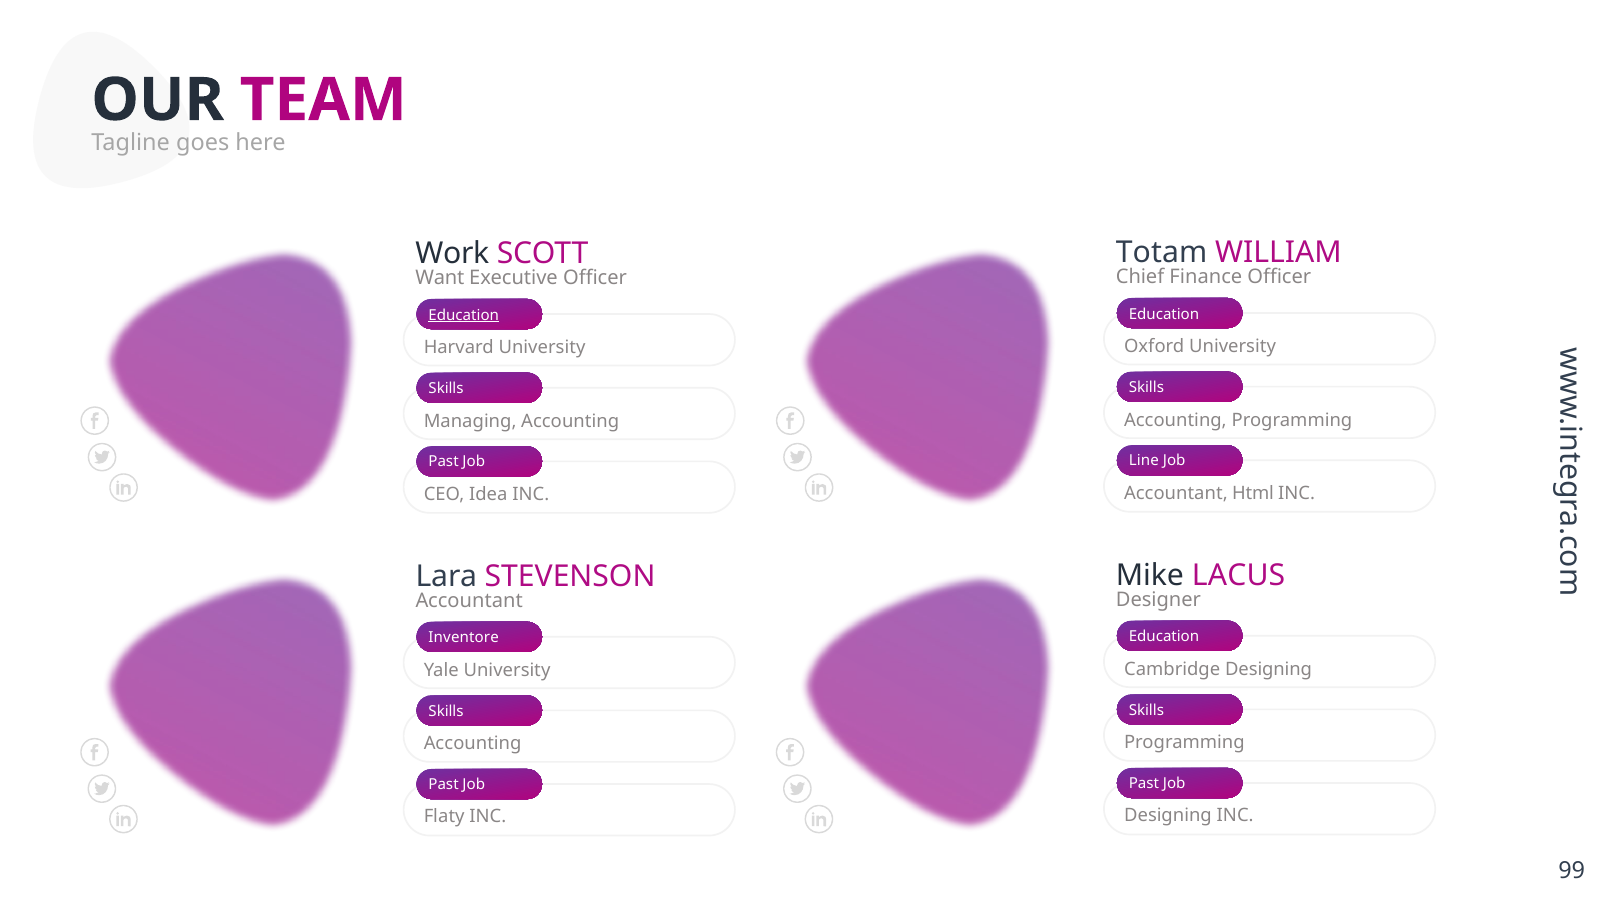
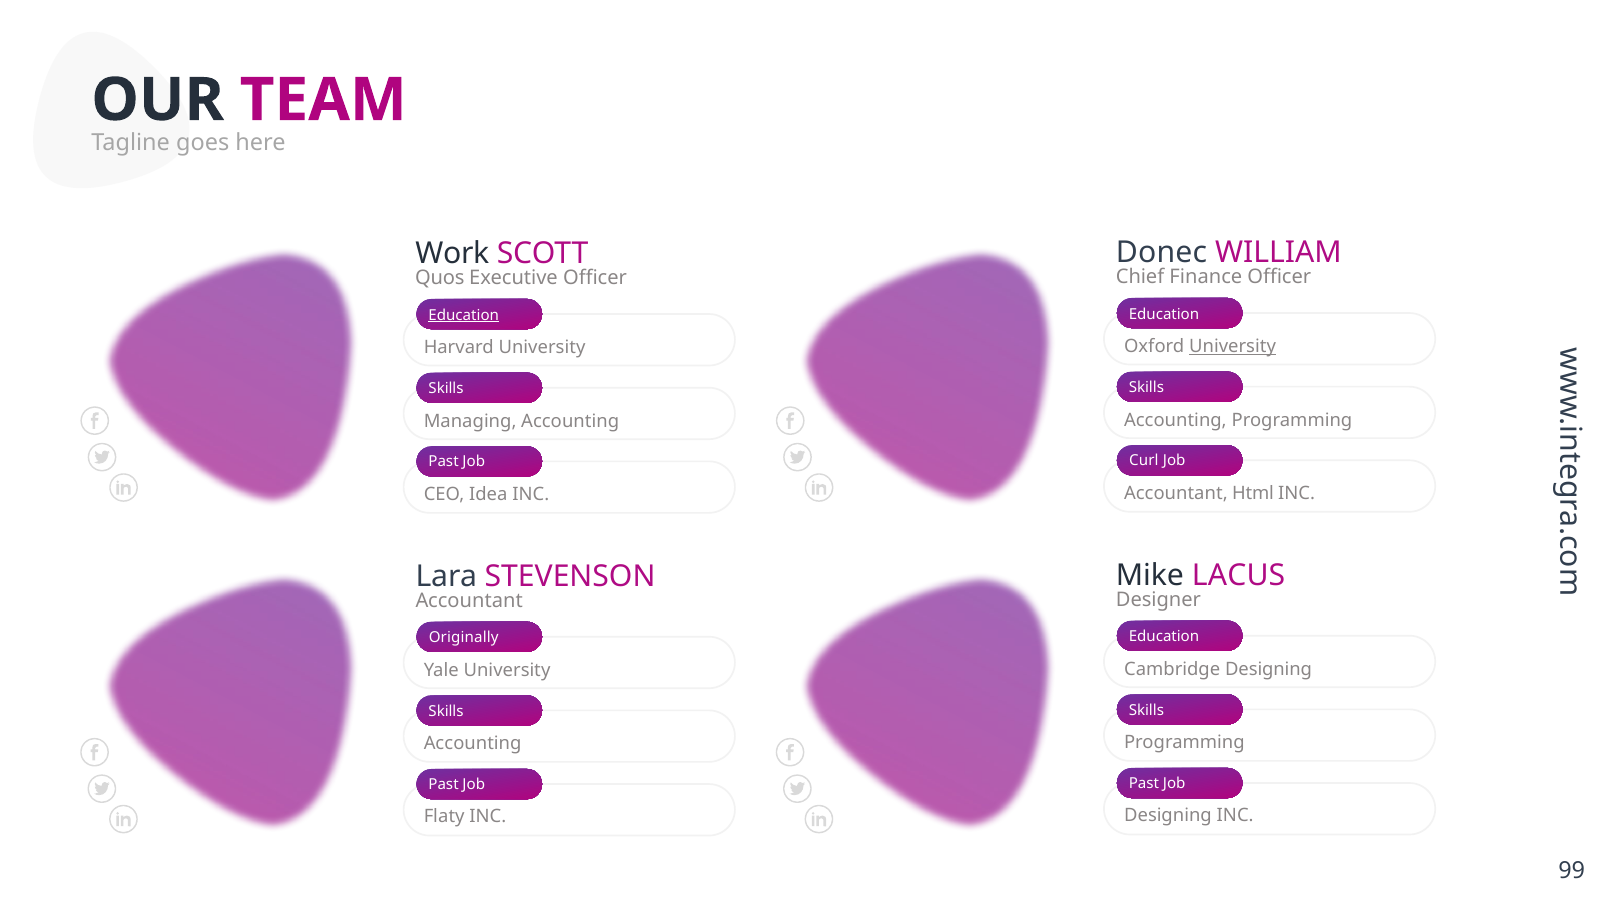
Totam: Totam -> Donec
Want: Want -> Quos
University at (1233, 347) underline: none -> present
Line: Line -> Curl
Inventore: Inventore -> Originally
